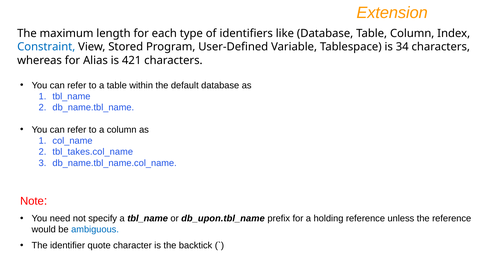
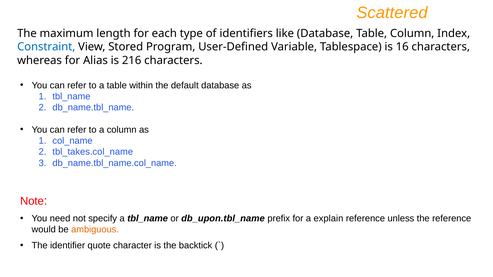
Extension: Extension -> Scattered
34: 34 -> 16
421: 421 -> 216
holding: holding -> explain
ambiguous colour: blue -> orange
